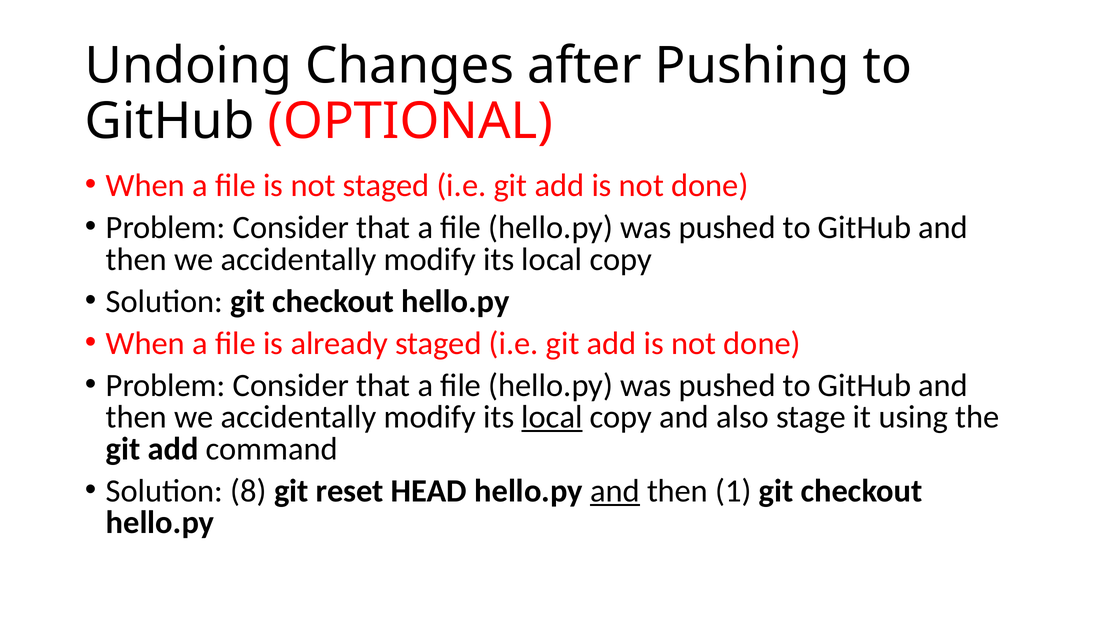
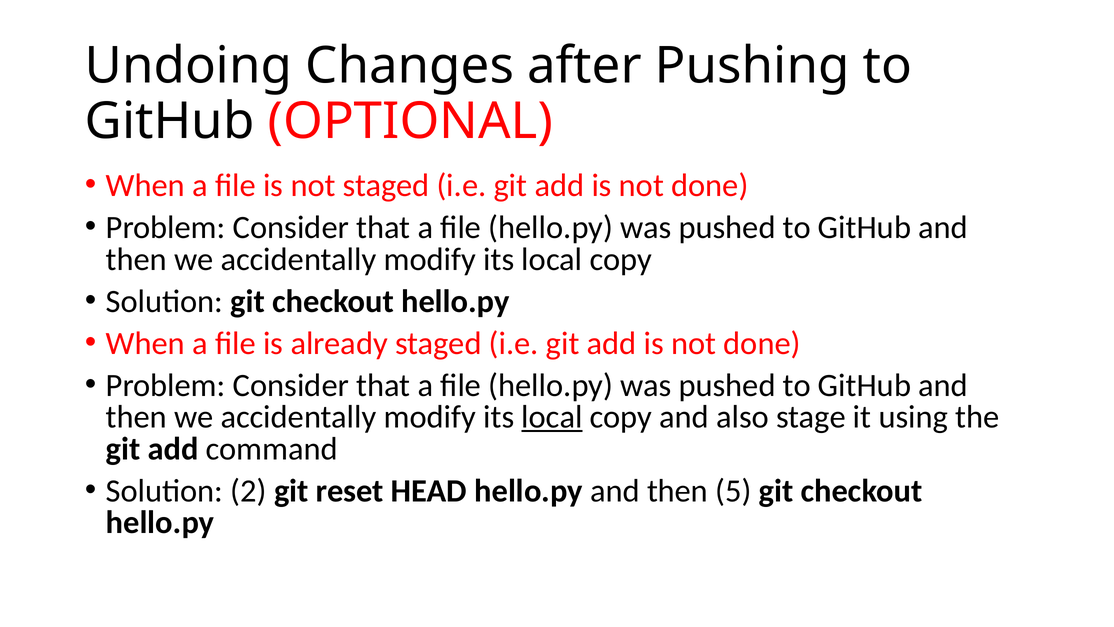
8: 8 -> 2
and at (615, 491) underline: present -> none
1: 1 -> 5
